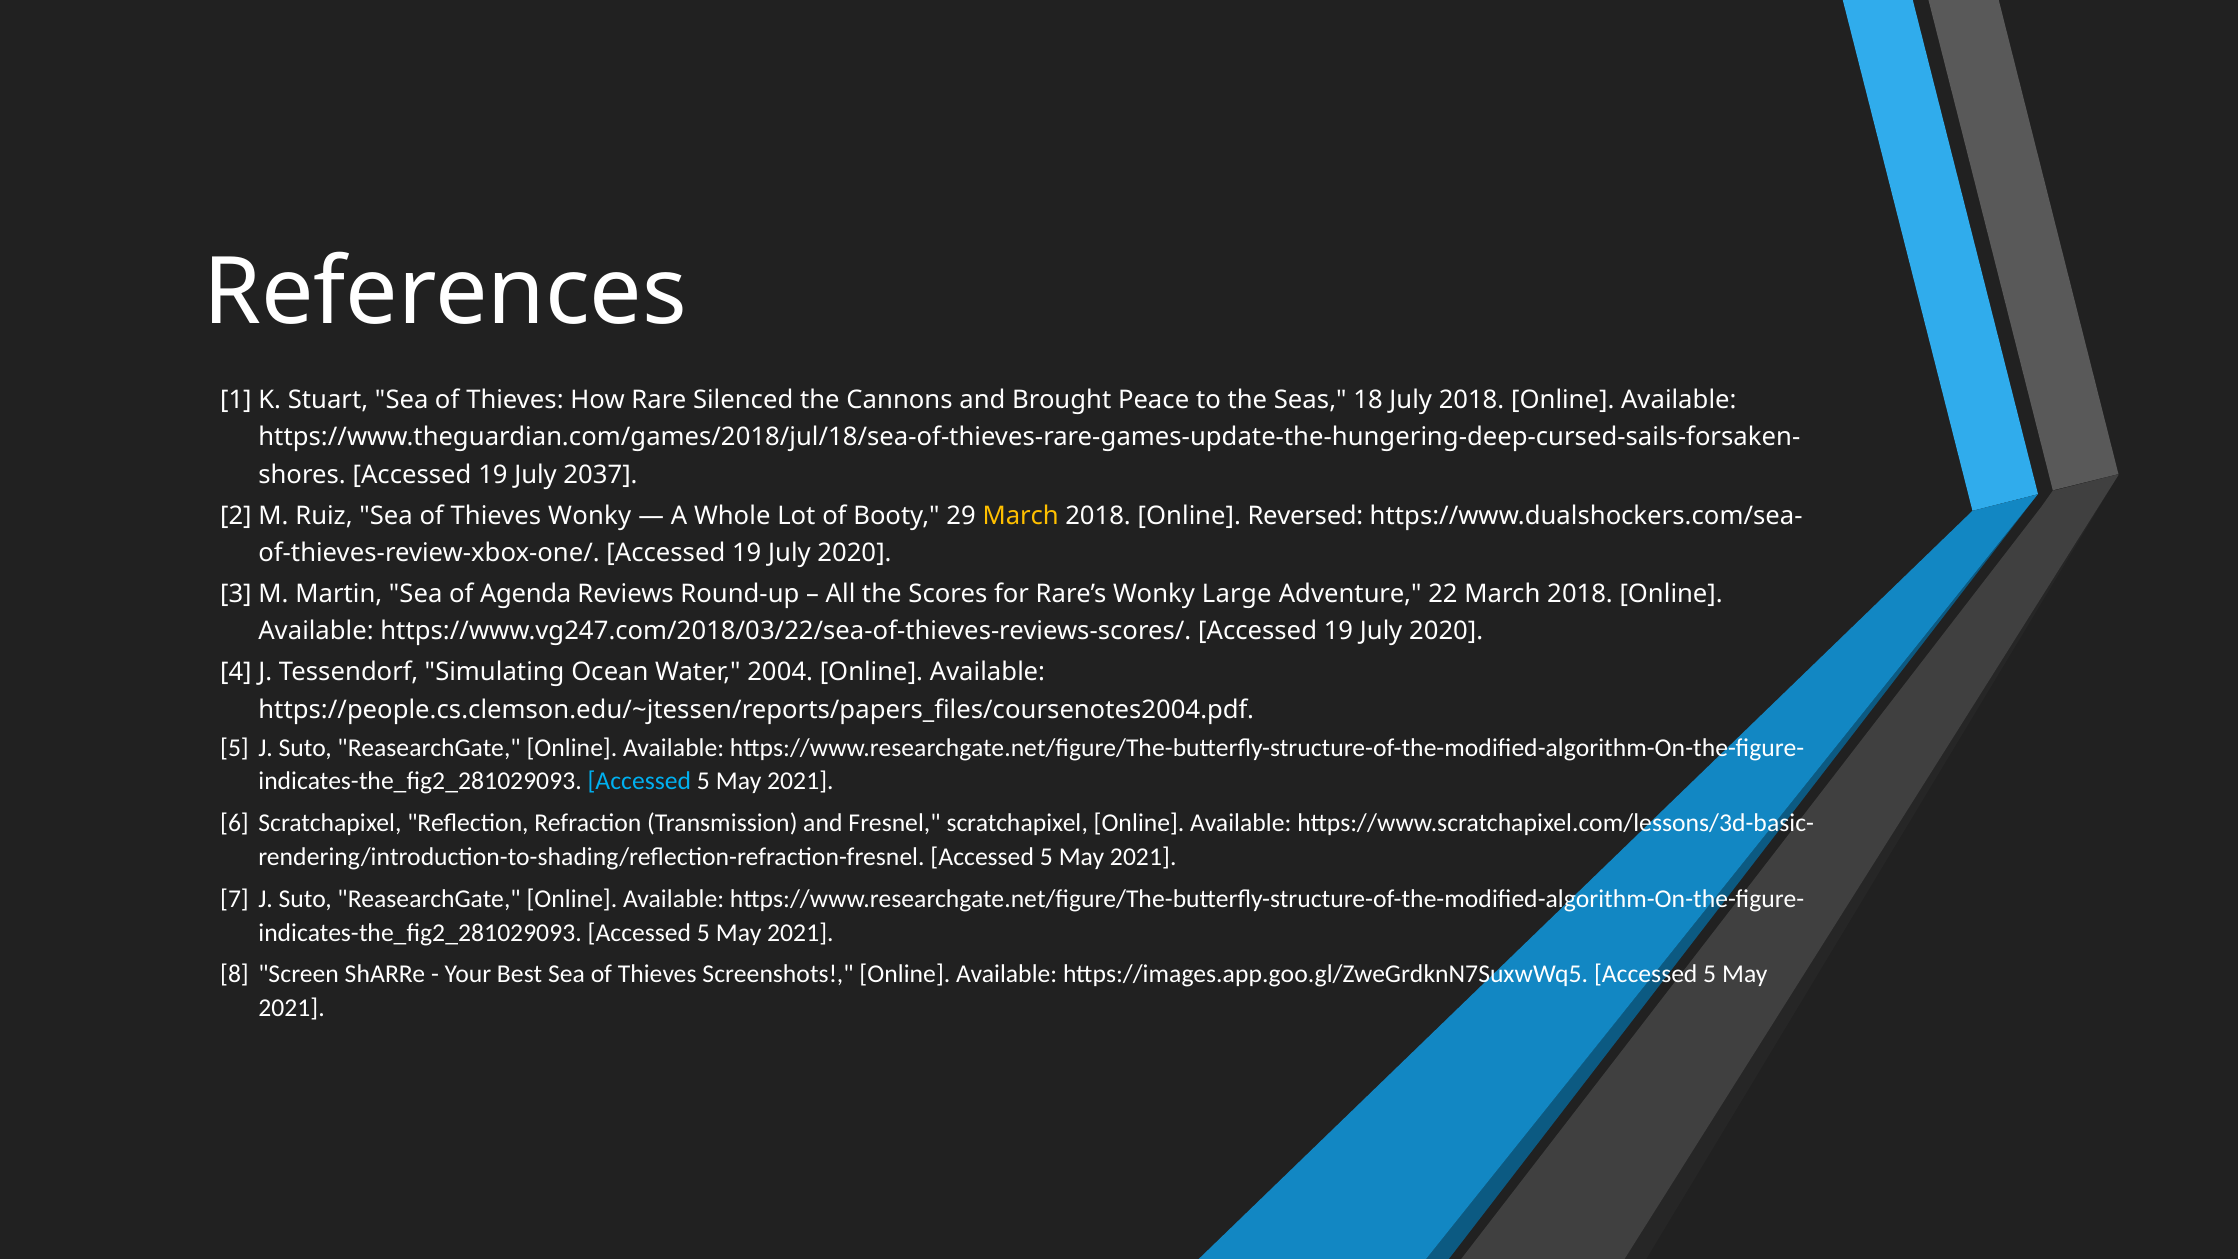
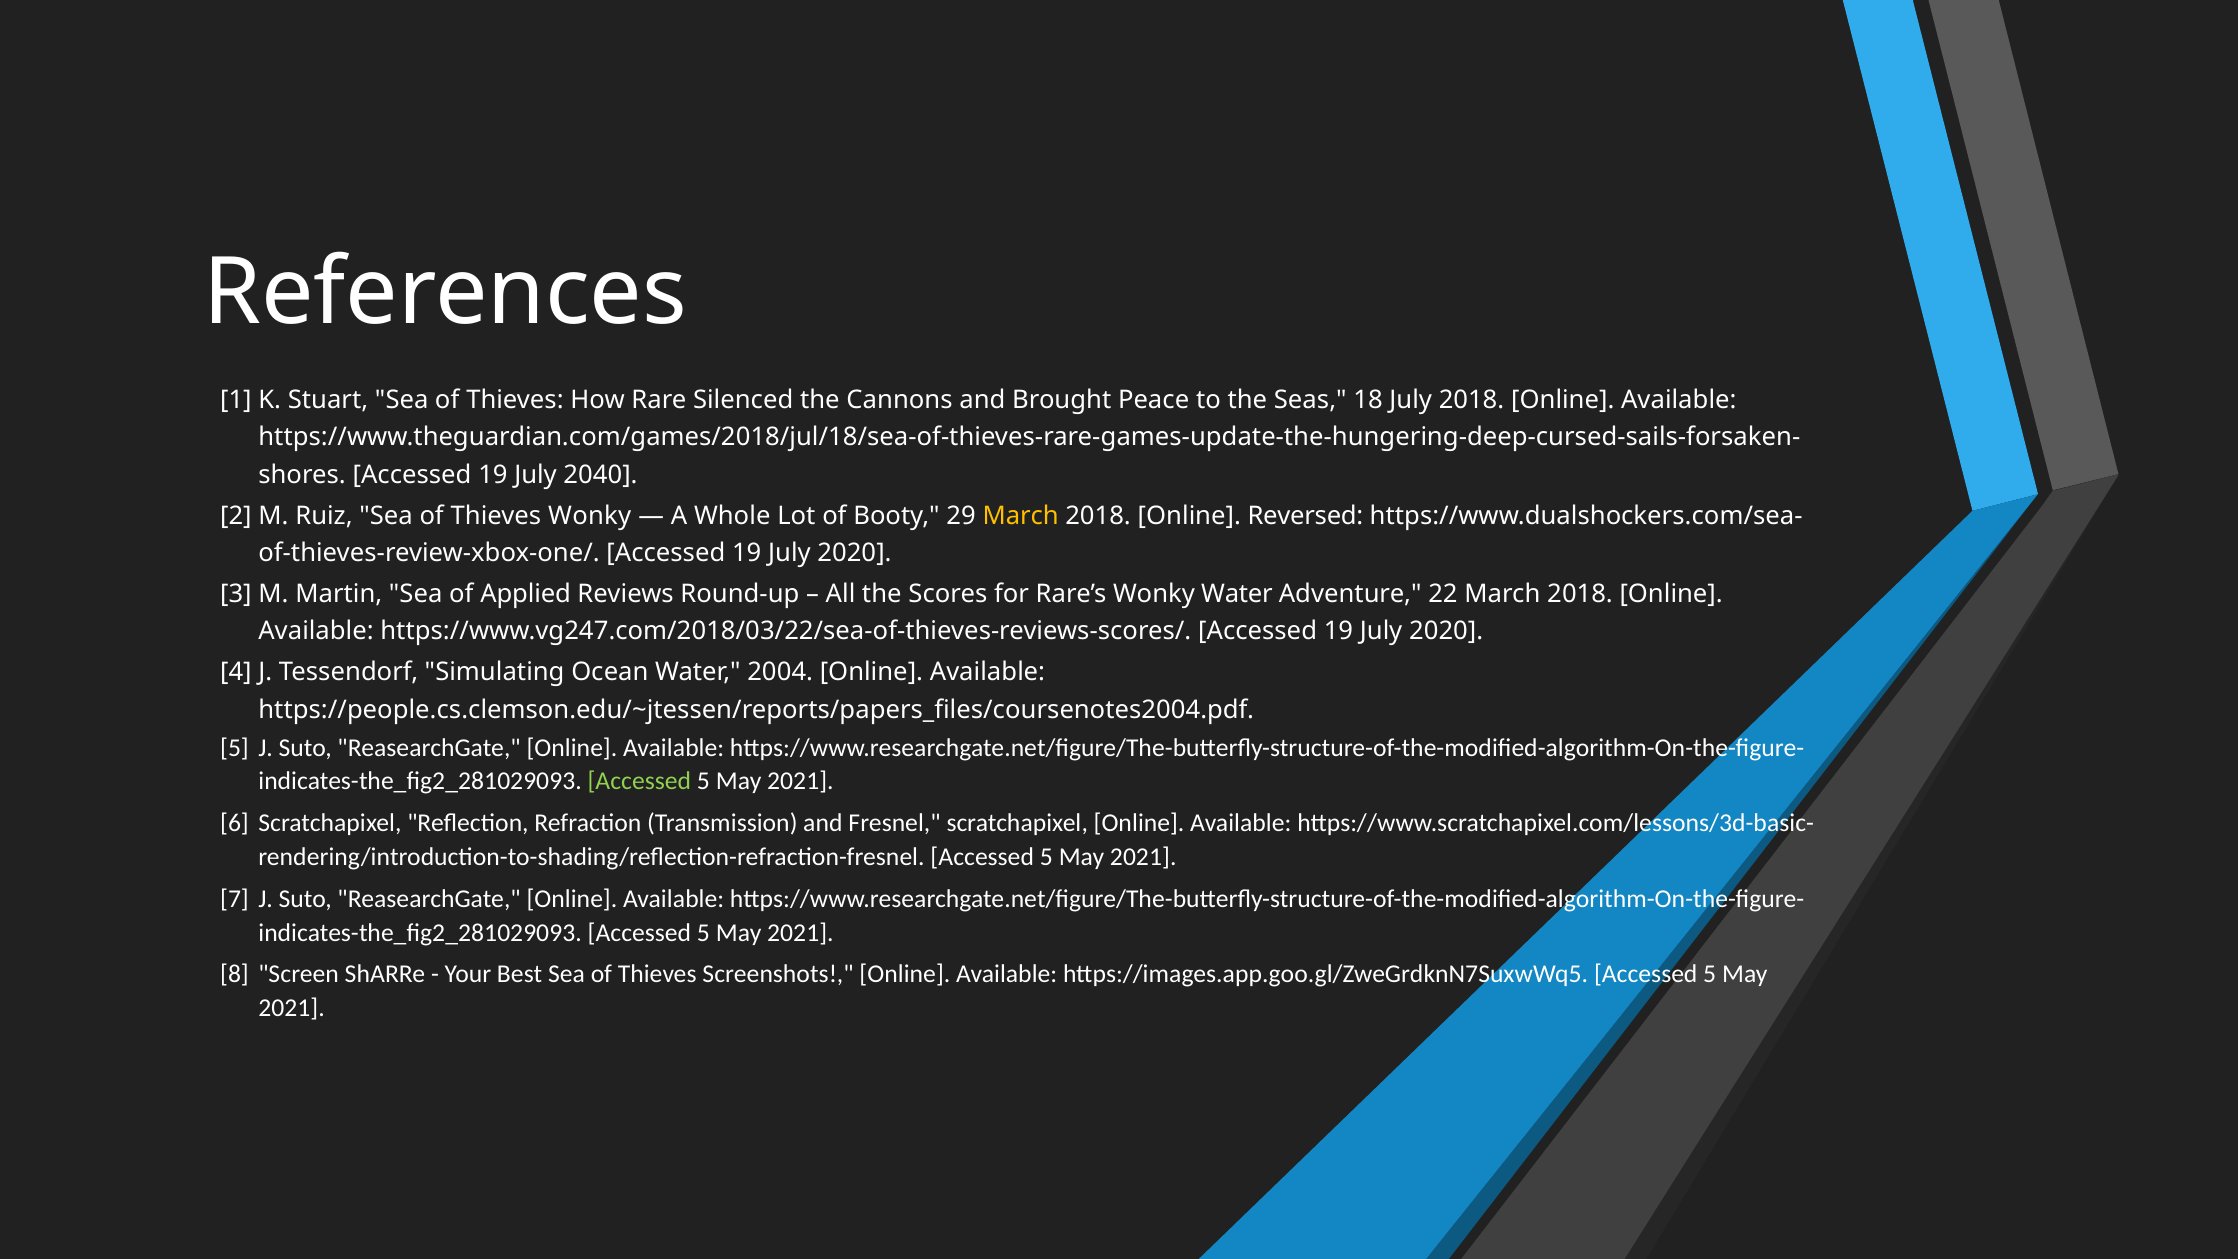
2037: 2037 -> 2040
Agenda: Agenda -> Applied
Wonky Large: Large -> Water
Accessed at (639, 781) colour: light blue -> light green
